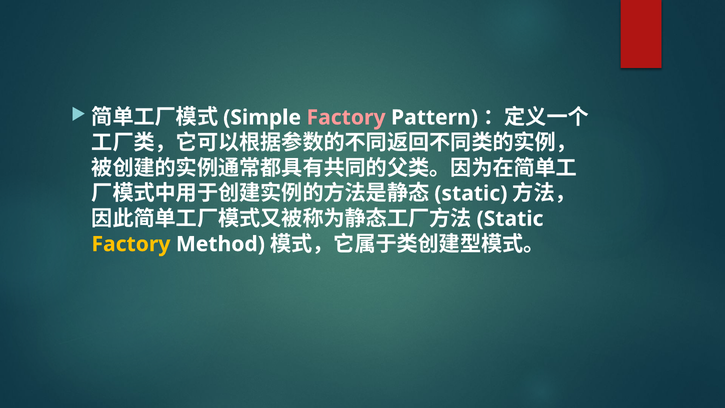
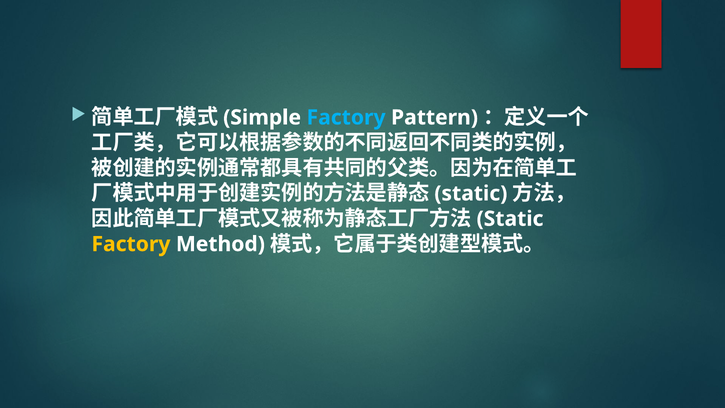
Factory at (346, 117) colour: pink -> light blue
